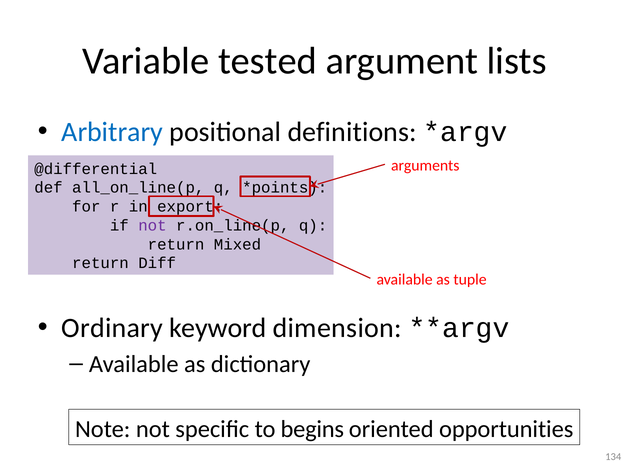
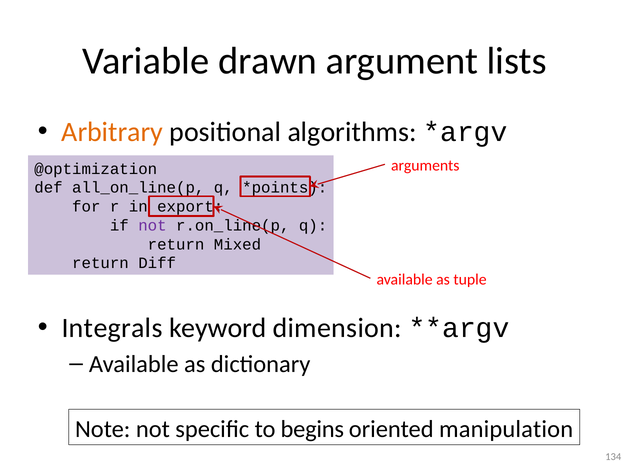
tested: tested -> drawn
Arbitrary colour: blue -> orange
definitions: definitions -> algorithms
@differential: @differential -> @optimization
Ordinary: Ordinary -> Integrals
opportunities: opportunities -> manipulation
